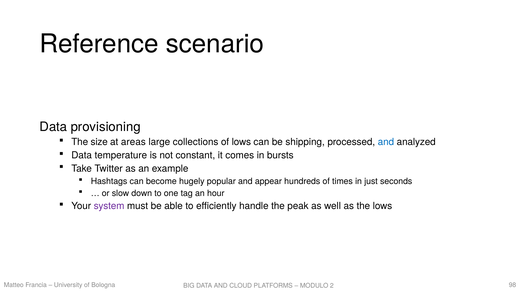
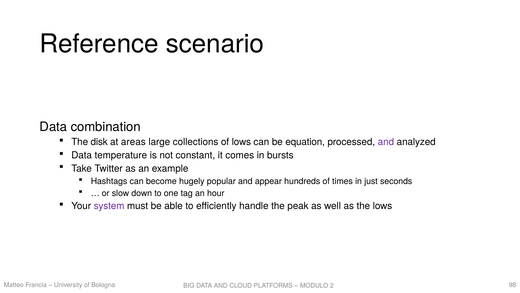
provisioning: provisioning -> combination
size: size -> disk
shipping: shipping -> equation
and at (386, 142) colour: blue -> purple
